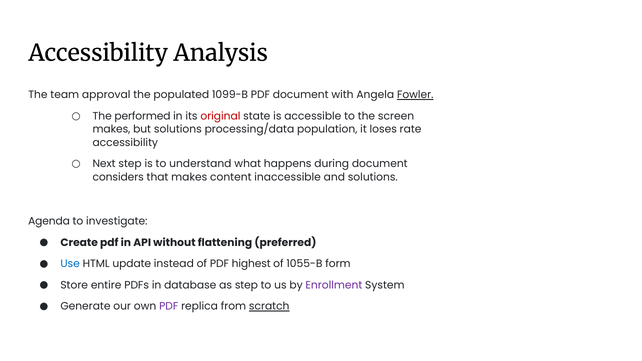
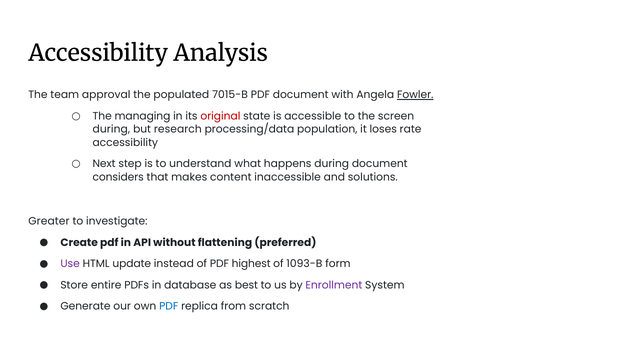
1099-B: 1099-B -> 7015-B
performed: performed -> managing
makes at (111, 129): makes -> during
but solutions: solutions -> research
Agenda: Agenda -> Greater
Use colour: blue -> purple
1055-B: 1055-B -> 1093-B
as step: step -> best
PDF at (169, 306) colour: purple -> blue
scratch underline: present -> none
